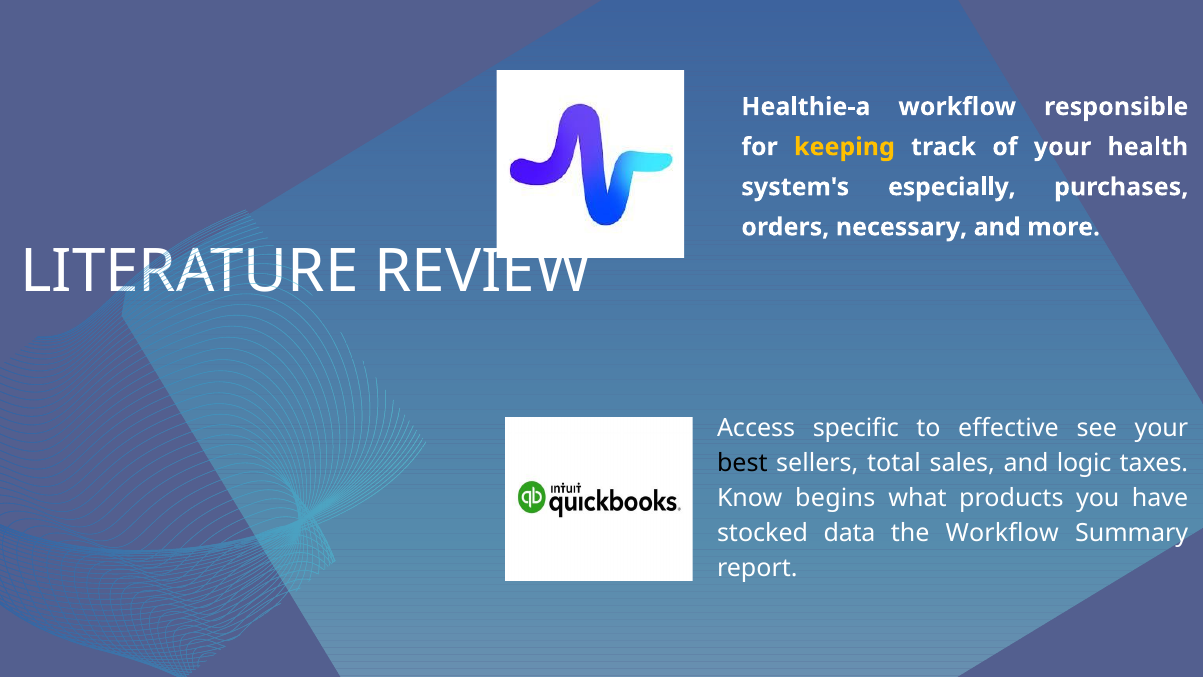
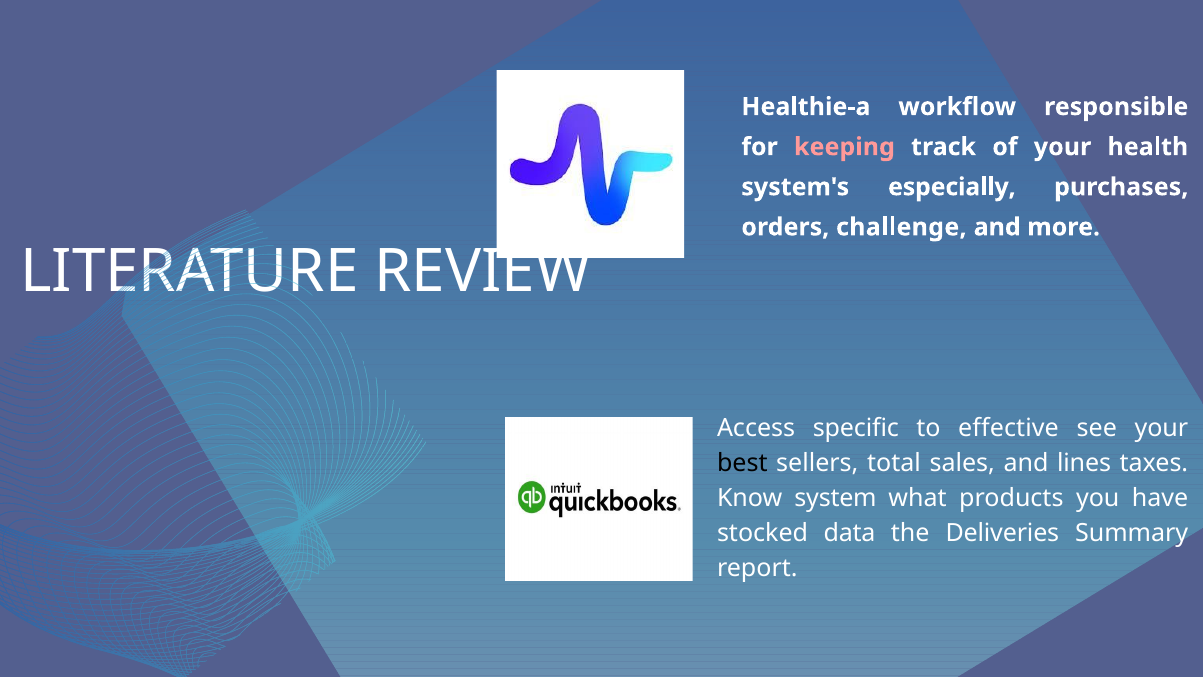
keeping colour: yellow -> pink
necessary: necessary -> challenge
logic: logic -> lines
begins: begins -> system
the Workflow: Workflow -> Deliveries
